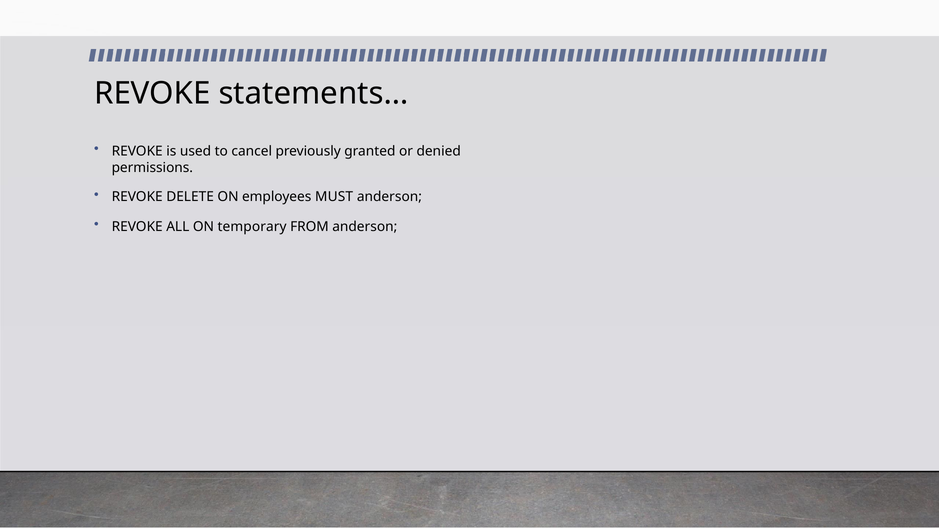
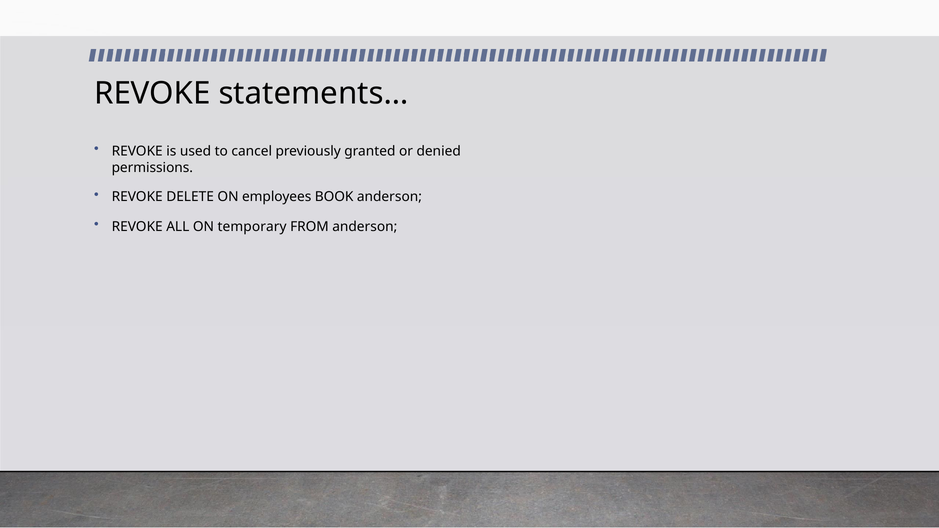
MUST: MUST -> BOOK
